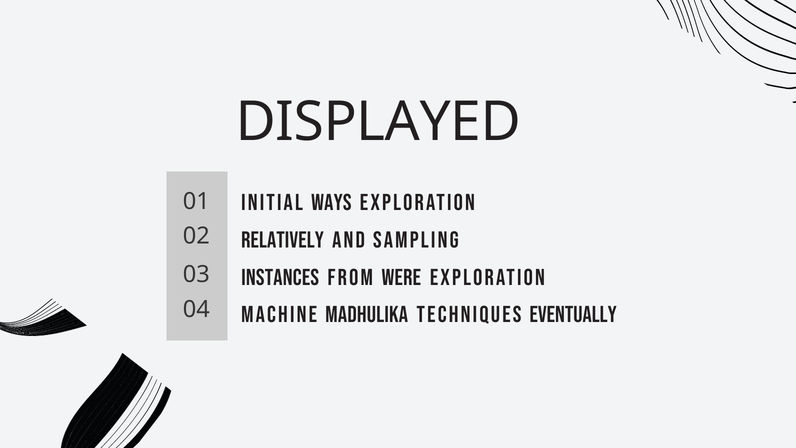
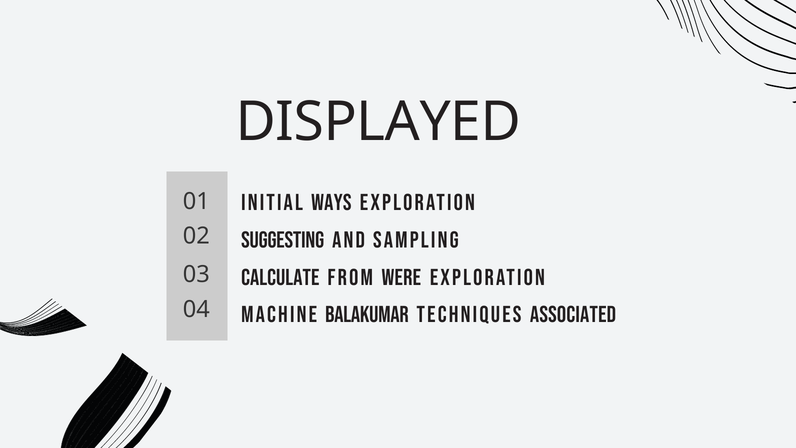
RELATIVELY: RELATIVELY -> SUGGESTING
INSTANCES: INSTANCES -> CALCULATE
MADHULIKA: MADHULIKA -> BALAKUMAR
EVENTUALLY: EVENTUALLY -> ASSOCIATED
